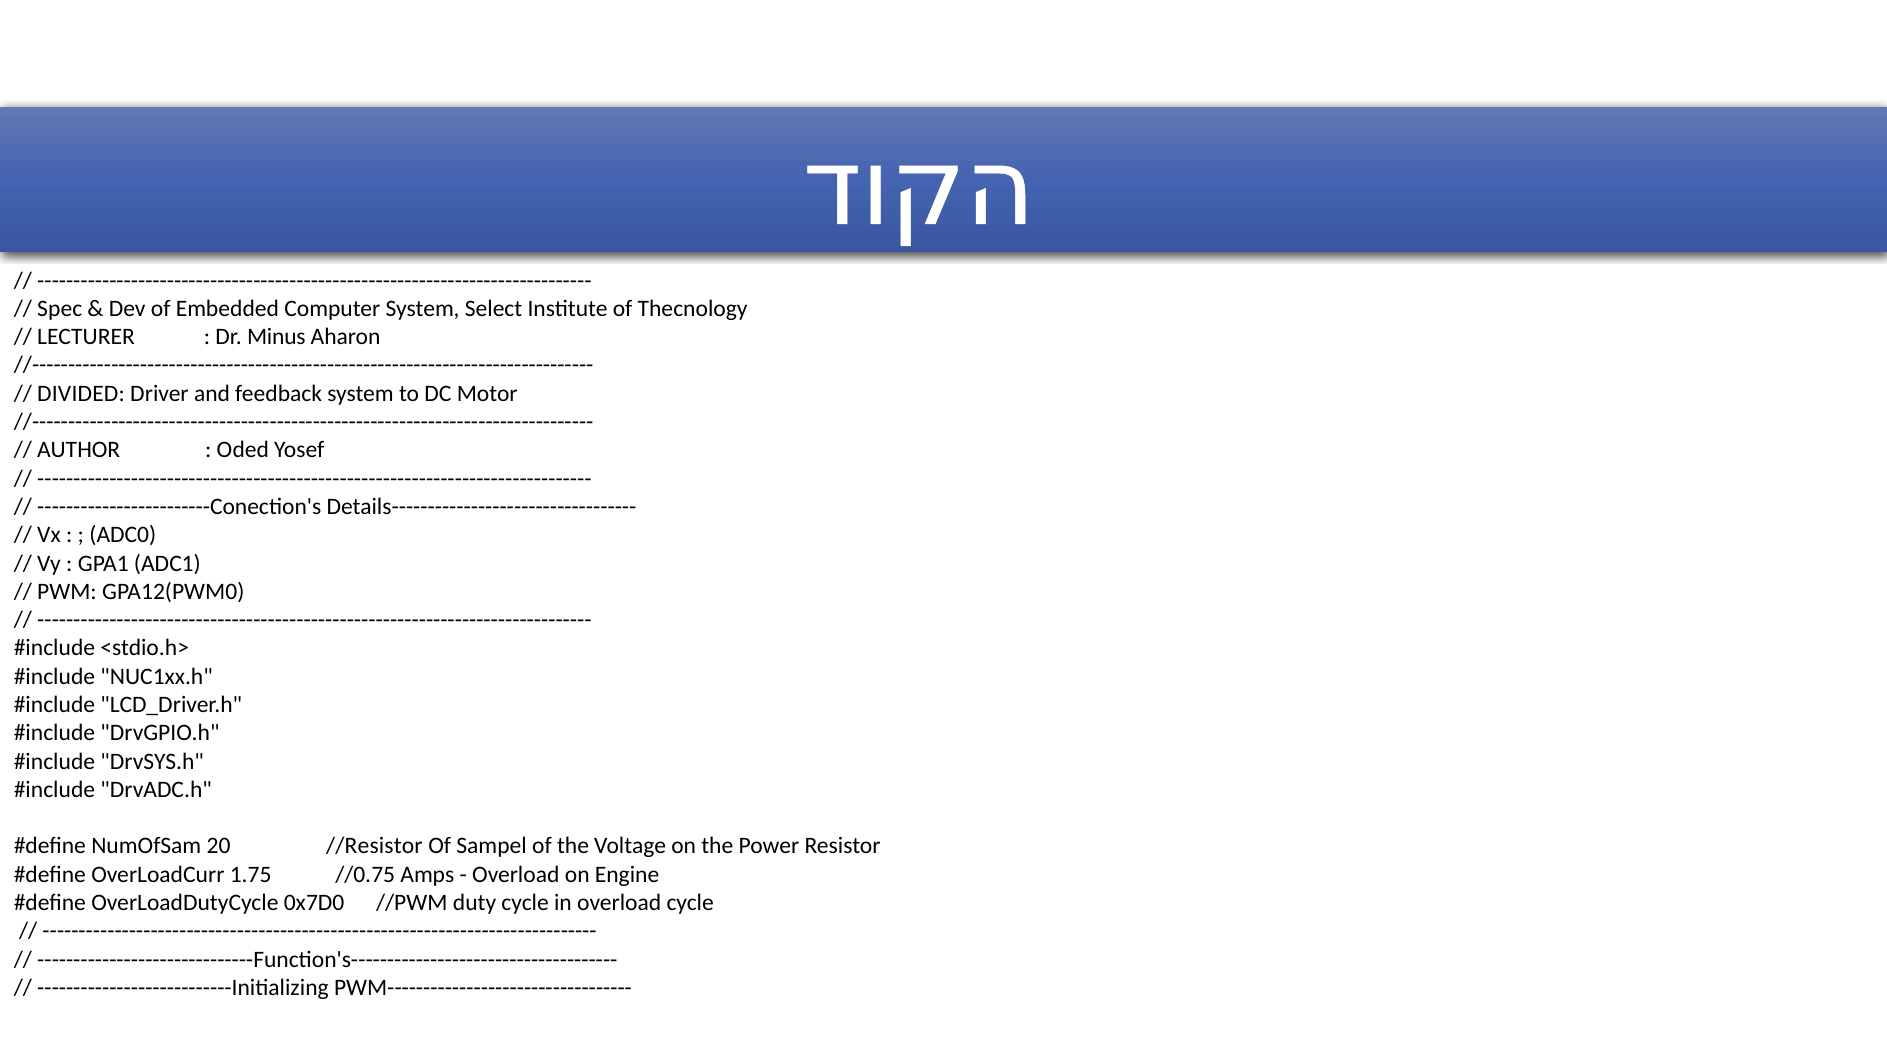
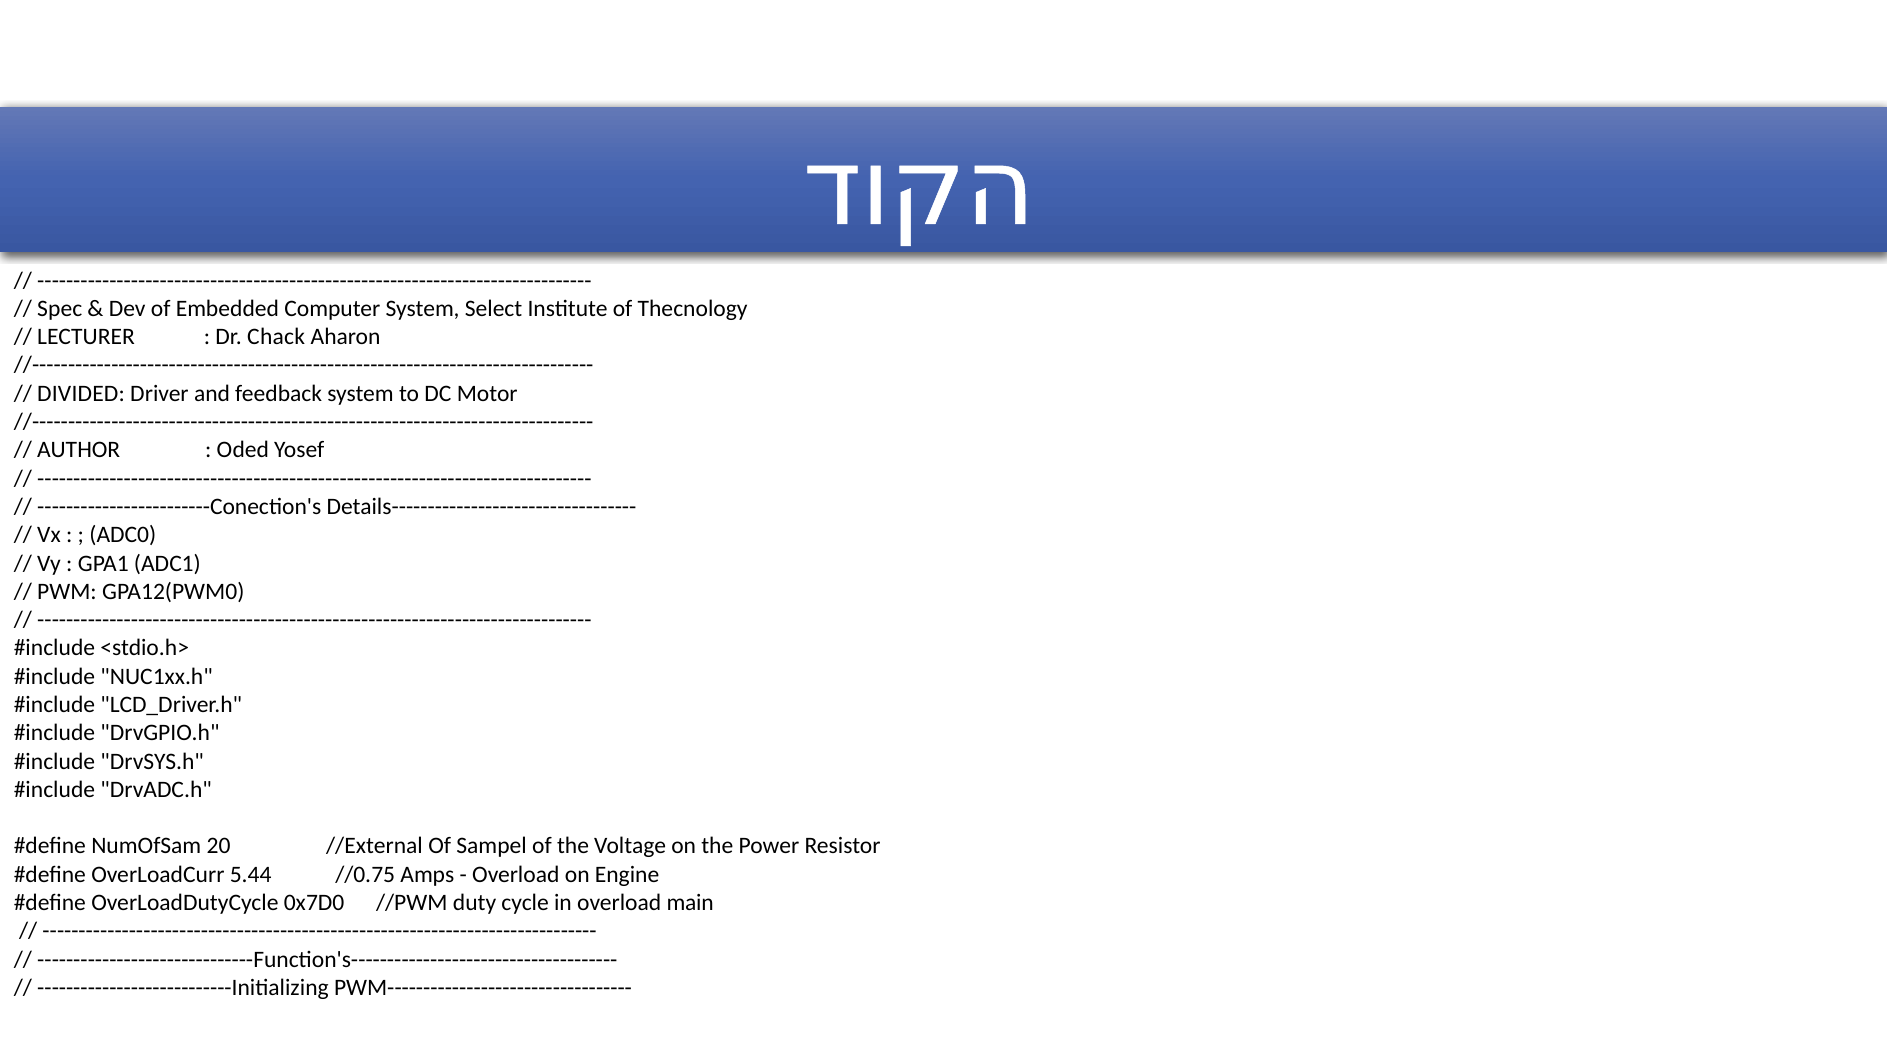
Minus: Minus -> Chack
//Resistor: //Resistor -> //External
1.75: 1.75 -> 5.44
overload cycle: cycle -> main
